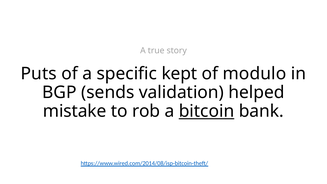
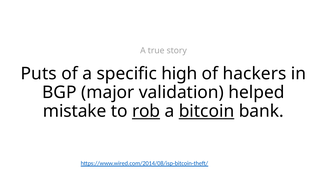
kept: kept -> high
modulo: modulo -> hackers
sends: sends -> major
rob underline: none -> present
